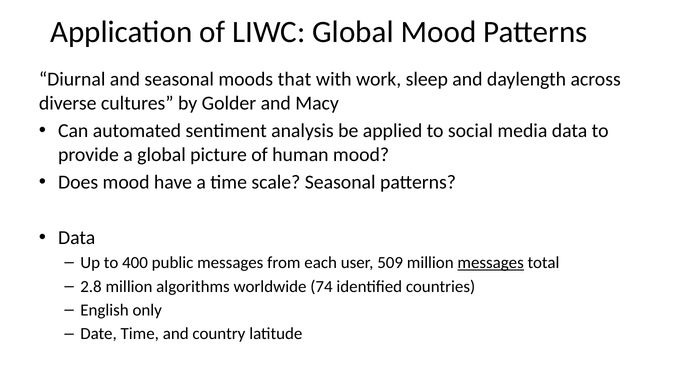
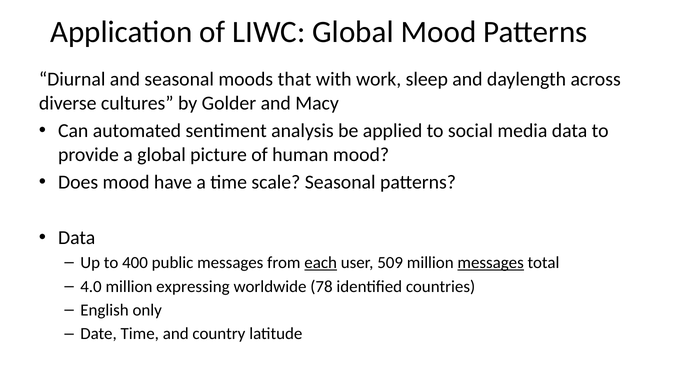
each underline: none -> present
2.8: 2.8 -> 4.0
algorithms: algorithms -> expressing
74: 74 -> 78
